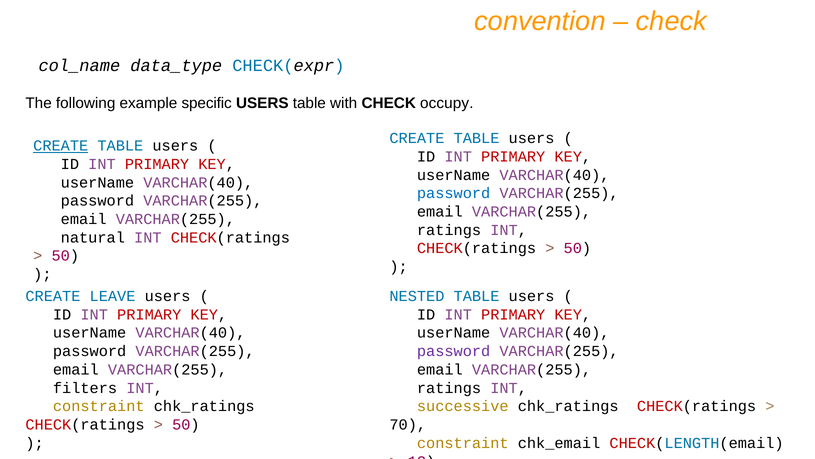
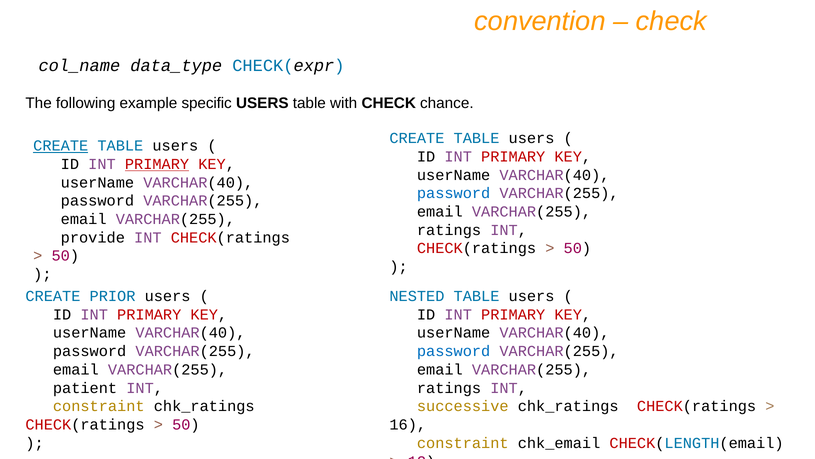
occupy: occupy -> chance
PRIMARY at (157, 164) underline: none -> present
natural: natural -> provide
LEAVE: LEAVE -> PRIOR
password at (454, 351) colour: purple -> blue
filters: filters -> patient
70: 70 -> 16
